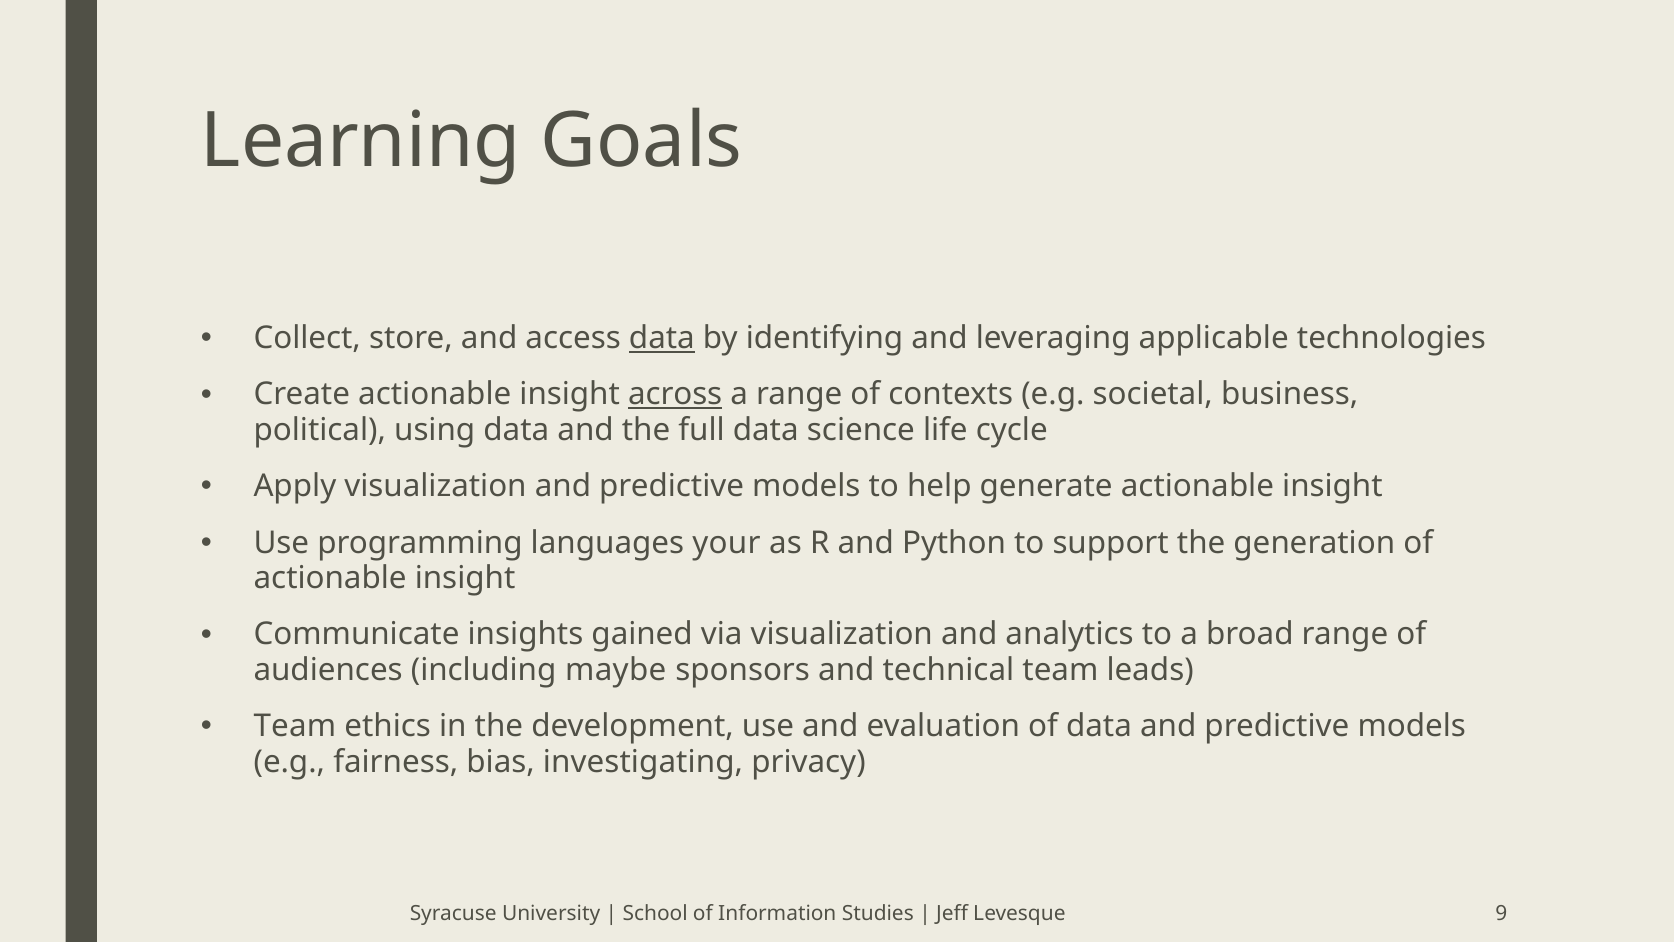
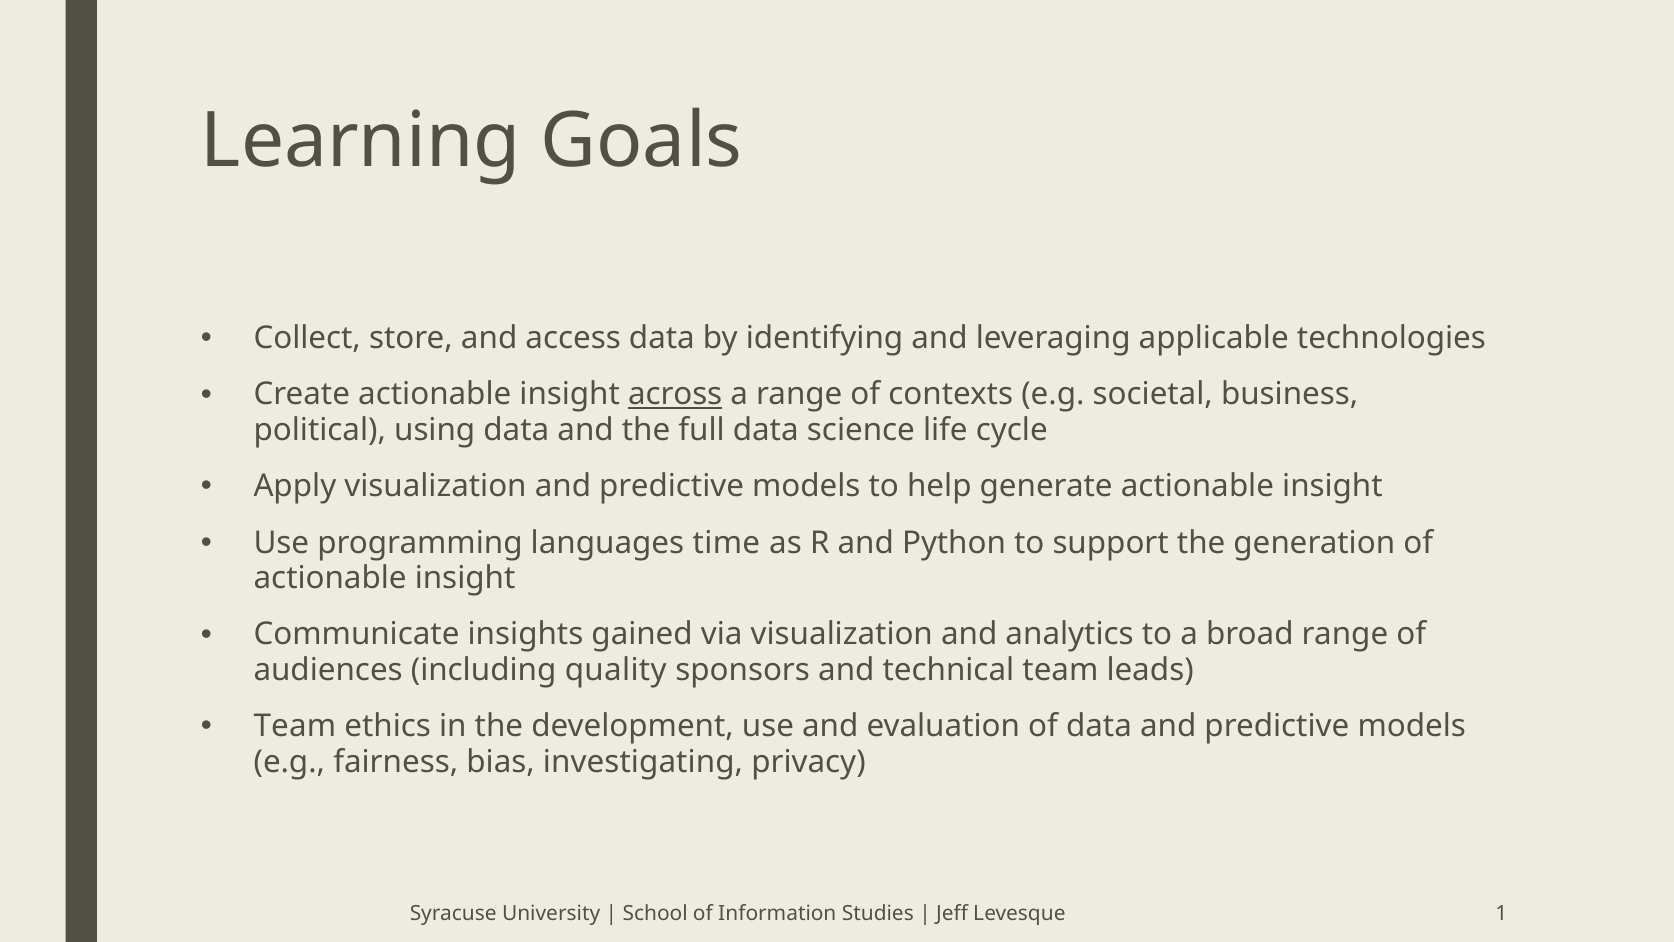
data at (662, 338) underline: present -> none
your: your -> time
maybe: maybe -> quality
9: 9 -> 1
